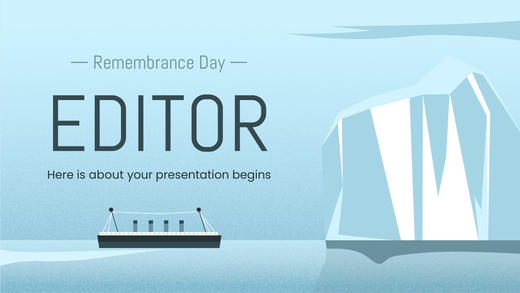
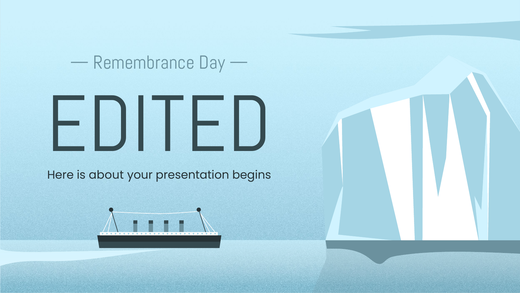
EDITOR: EDITOR -> EDITED
